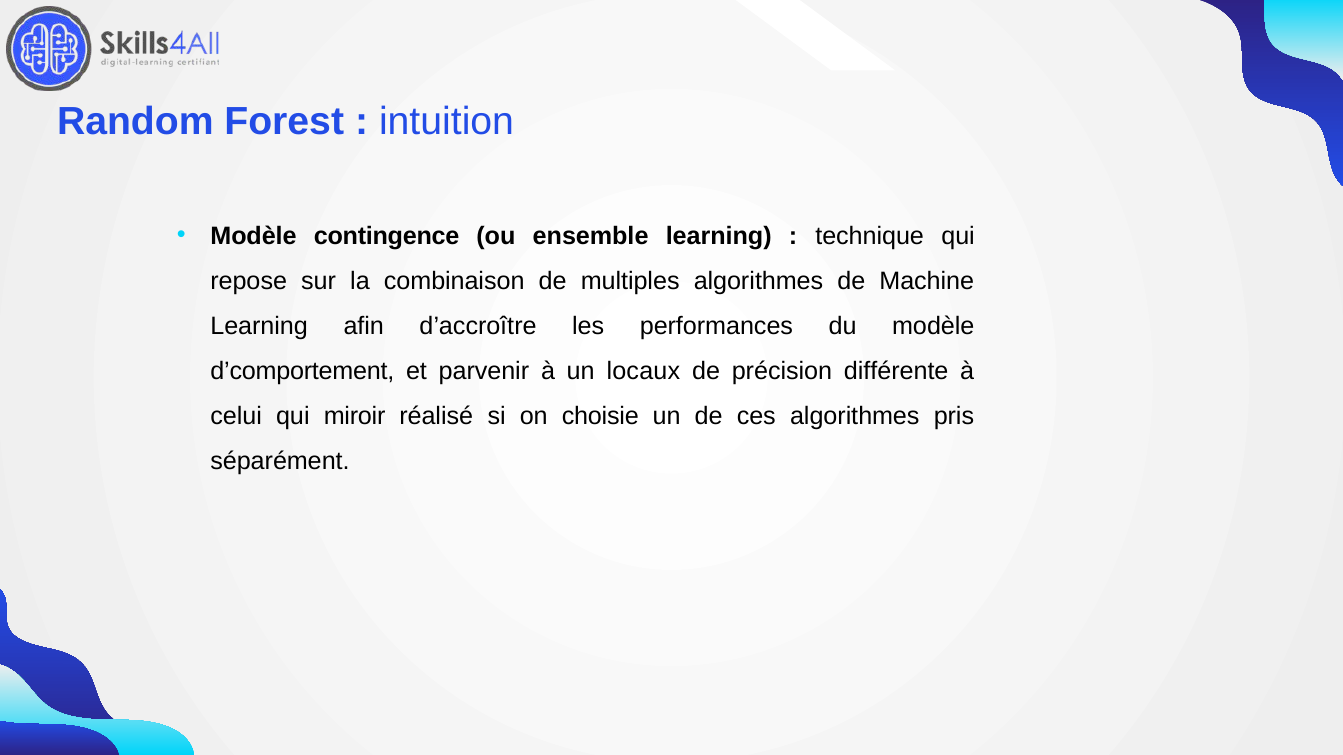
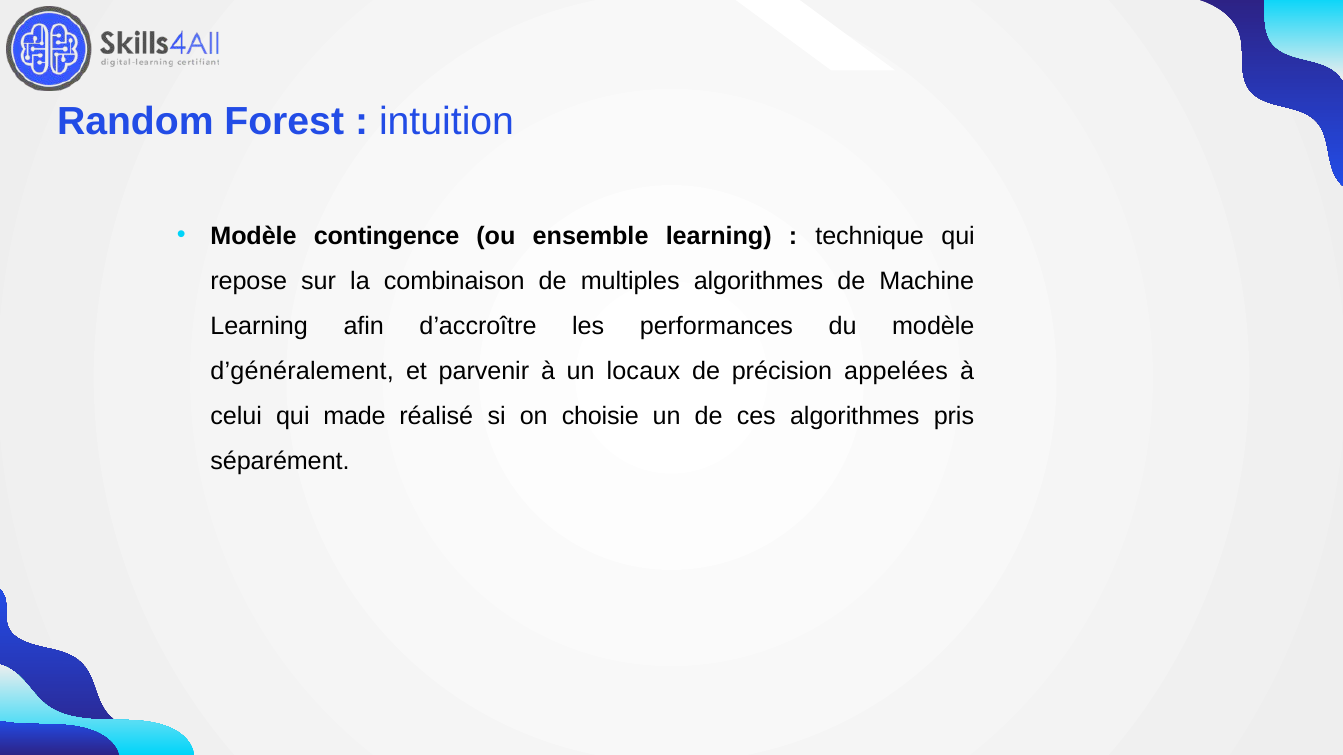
d’comportement: d’comportement -> d’généralement
différente: différente -> appelées
miroir: miroir -> made
